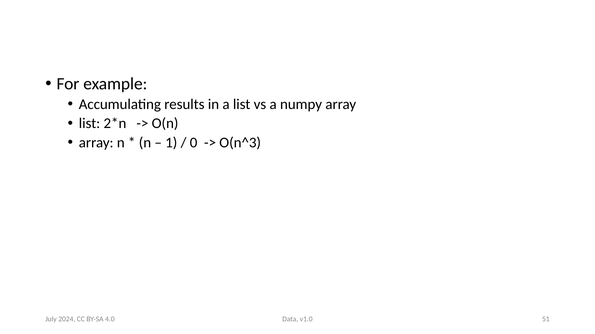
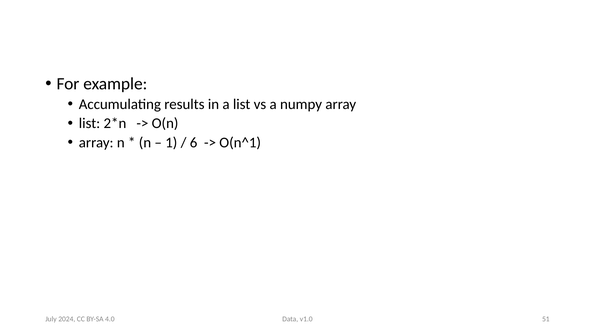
0: 0 -> 6
O(n^3: O(n^3 -> O(n^1
